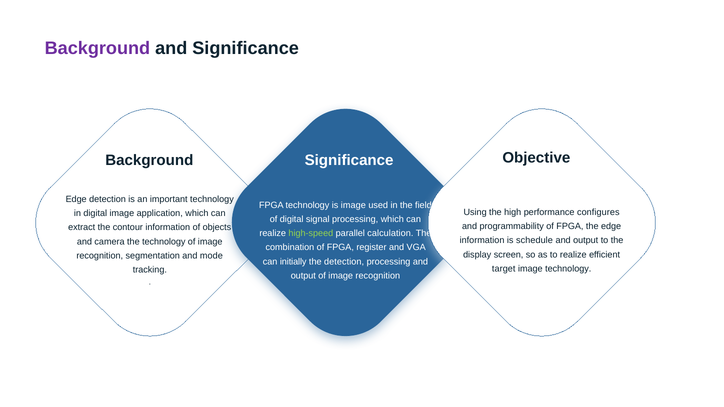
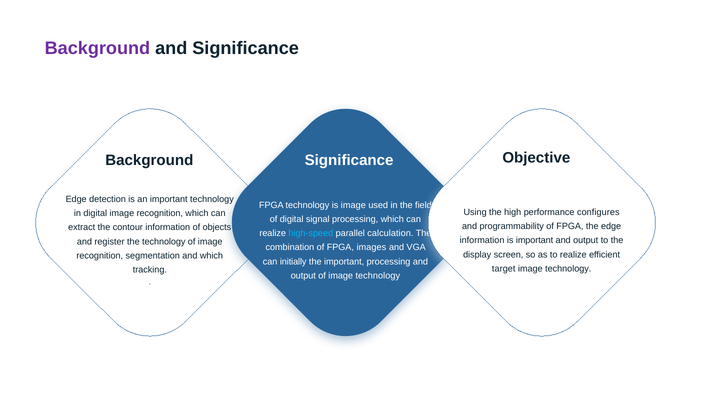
digital image application: application -> recognition
high-speed colour: light green -> light blue
is schedule: schedule -> important
camera: camera -> register
register: register -> images
and mode: mode -> which
the detection: detection -> important
output of image recognition: recognition -> technology
